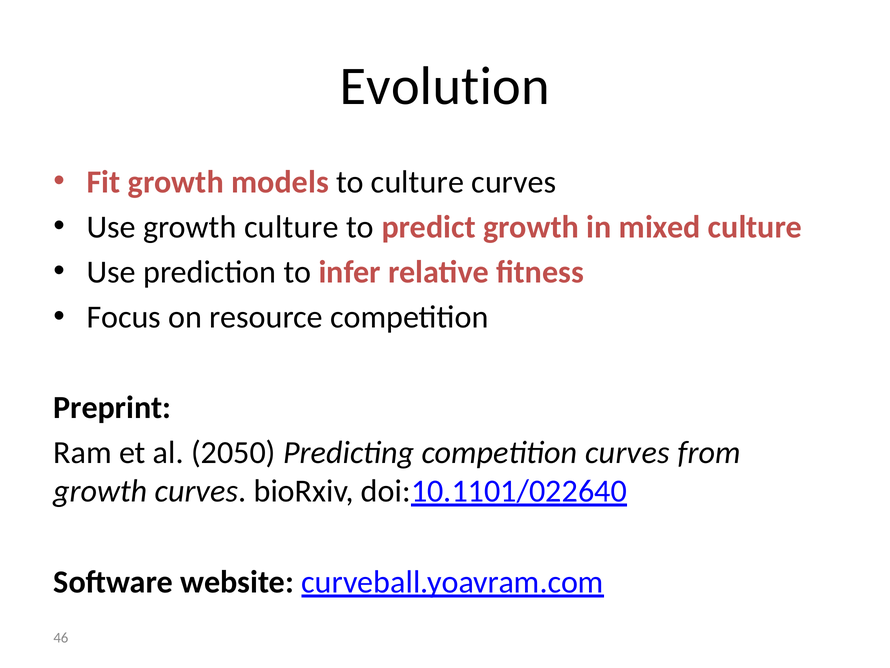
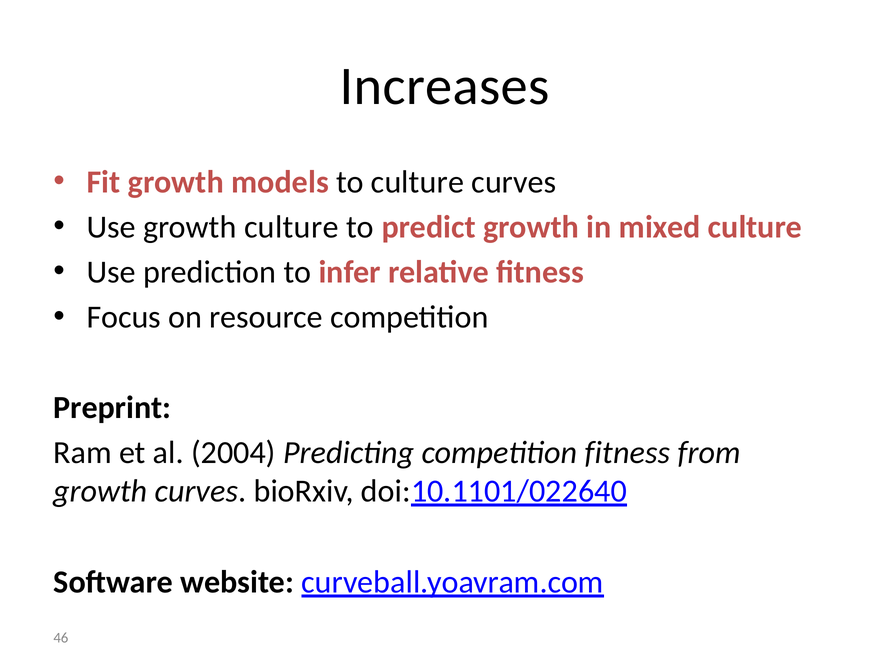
Evolution: Evolution -> Increases
2050: 2050 -> 2004
competition curves: curves -> fitness
